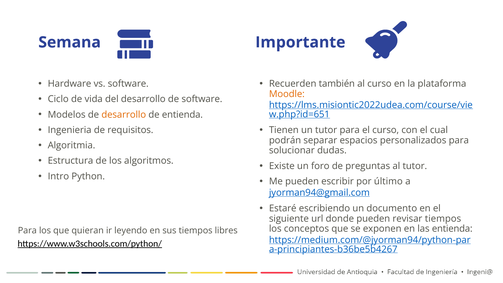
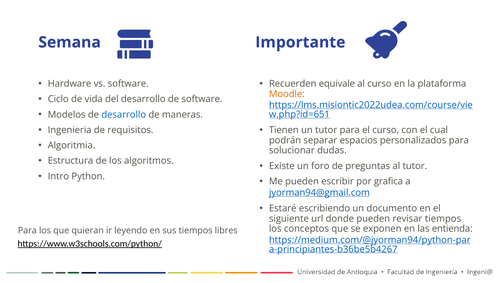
también: también -> equivale
desarrollo at (124, 115) colour: orange -> blue
de entienda: entienda -> maneras
último: último -> grafica
